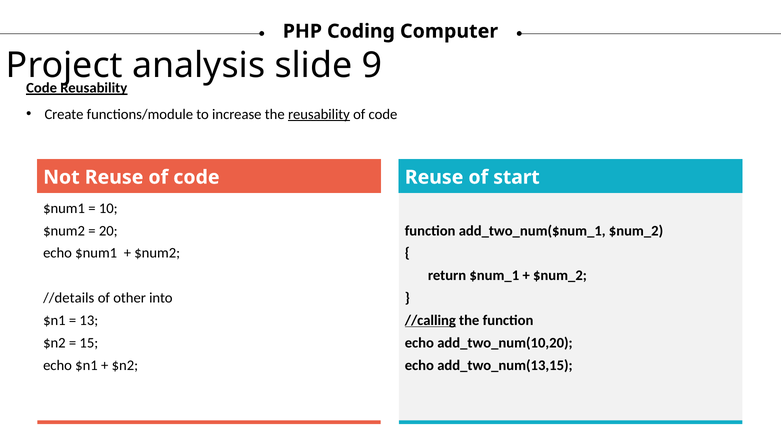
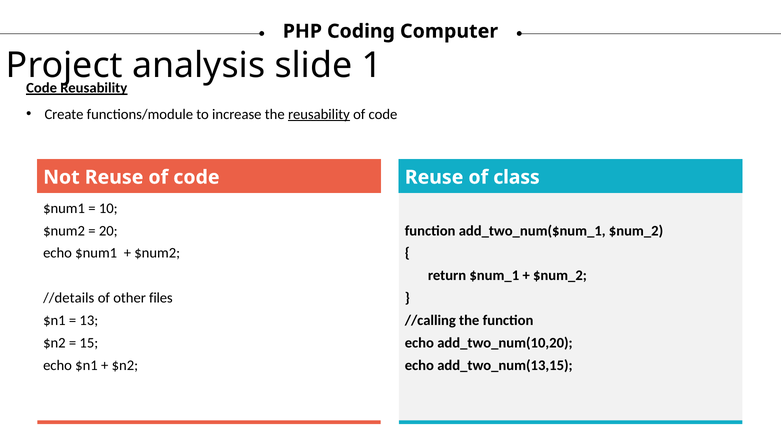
9: 9 -> 1
start: start -> class
into: into -> files
//calling underline: present -> none
